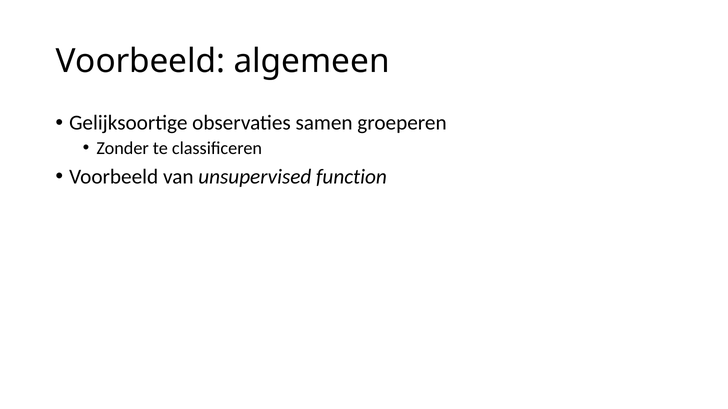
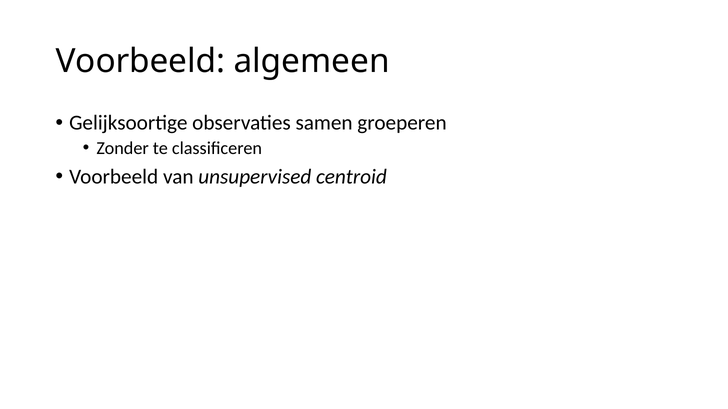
function: function -> centroid
